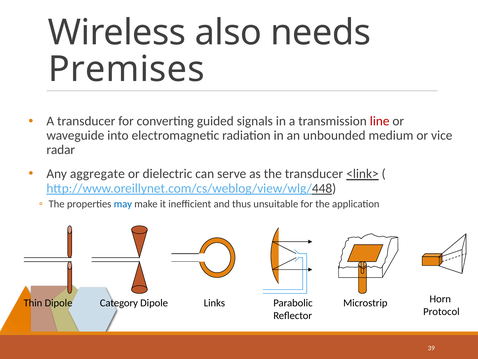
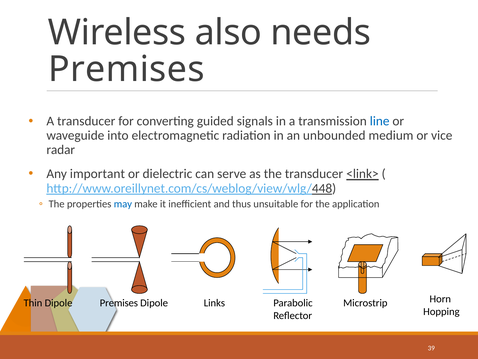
line colour: red -> blue
aggregate: aggregate -> important
Dipole Category: Category -> Premises
Protocol: Protocol -> Hopping
